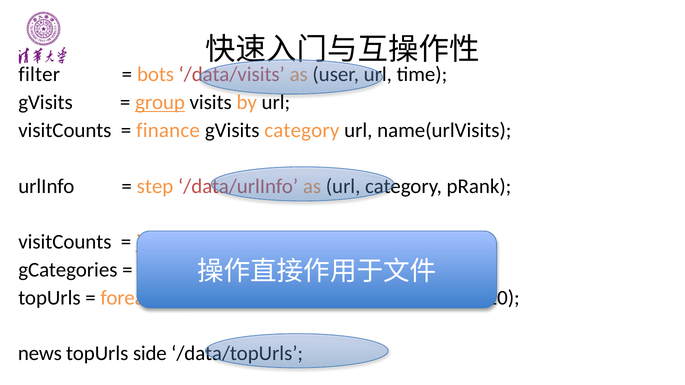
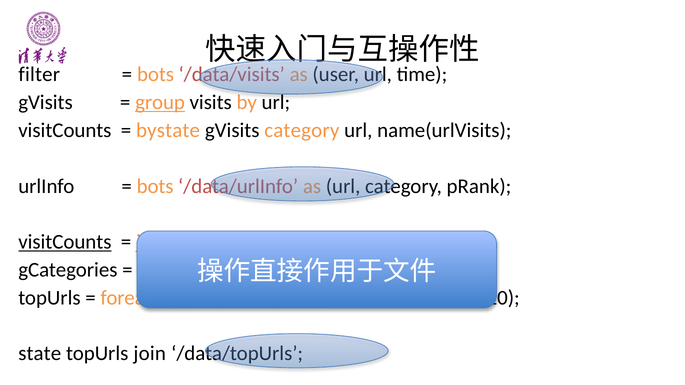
finance: finance -> bystate
step at (155, 186): step -> bots
visitCounts at (65, 242) underline: none -> present
news: news -> state
topUrls side: side -> join
